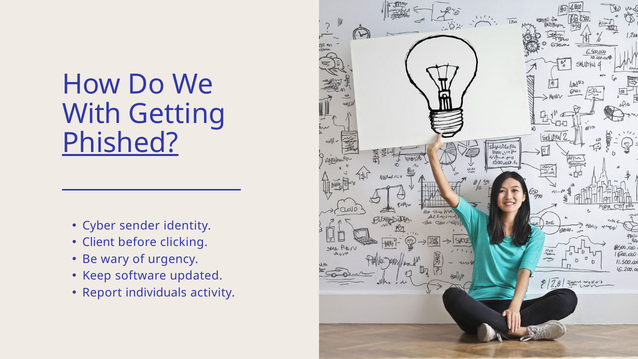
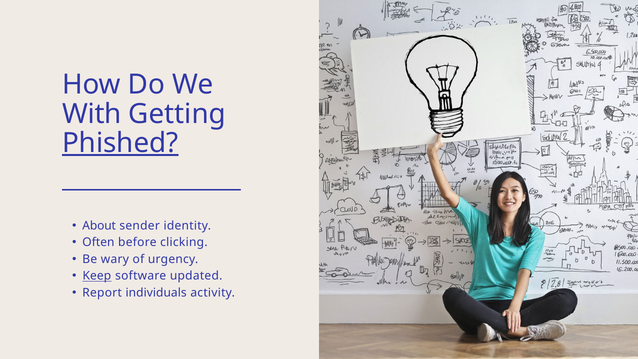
Cyber: Cyber -> About
Client: Client -> Often
Keep underline: none -> present
